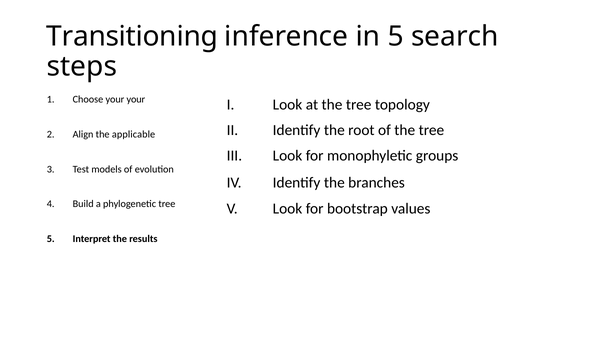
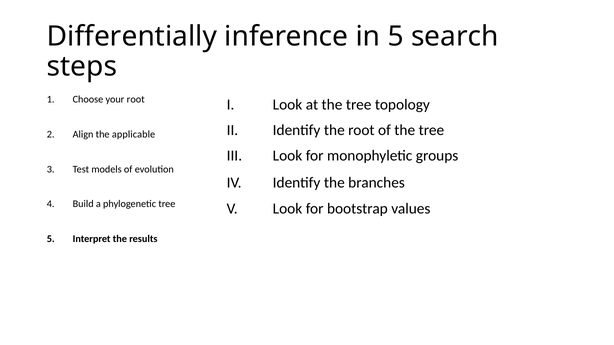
Transitioning: Transitioning -> Differentially
your your: your -> root
